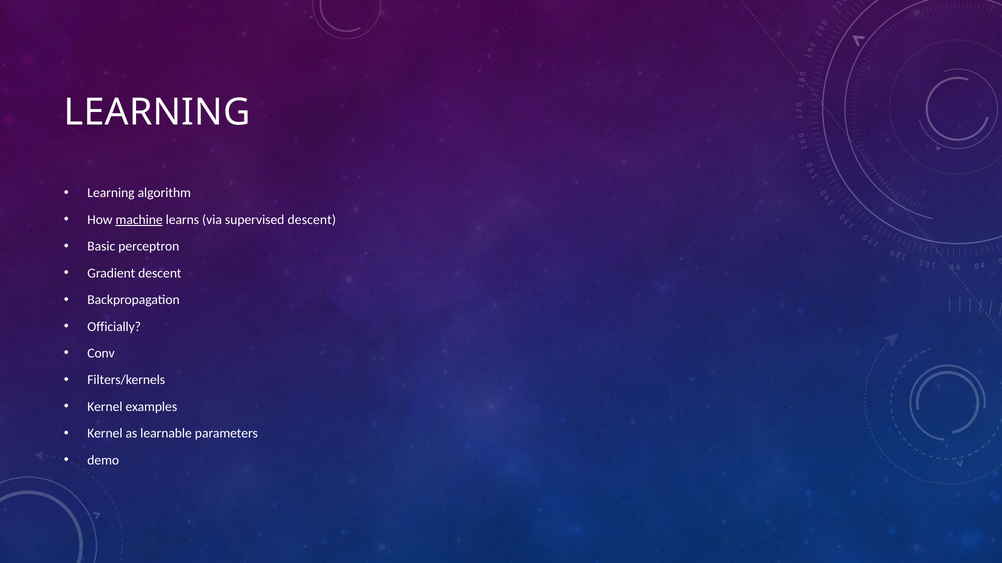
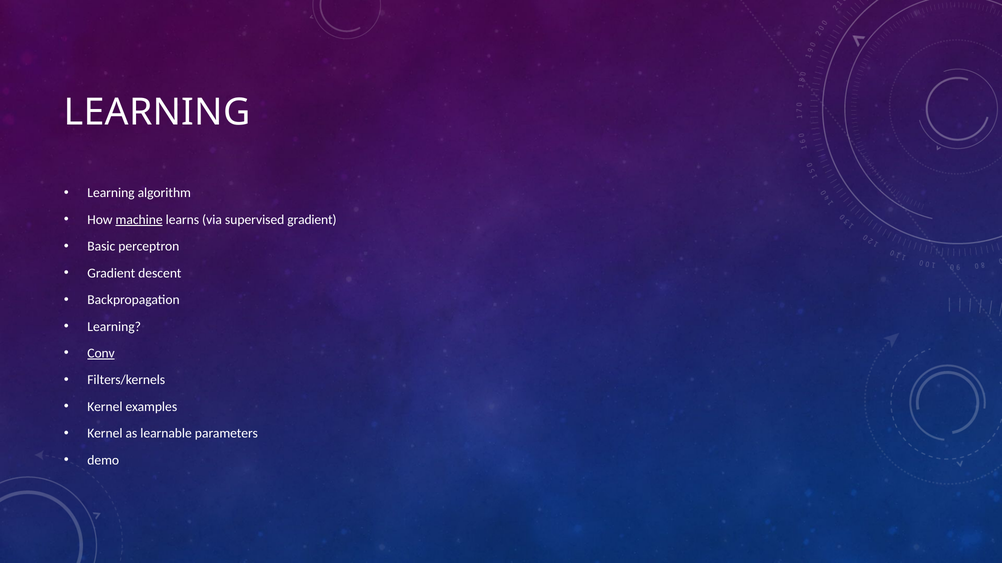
supervised descent: descent -> gradient
Officially at (114, 327): Officially -> Learning
Conv underline: none -> present
